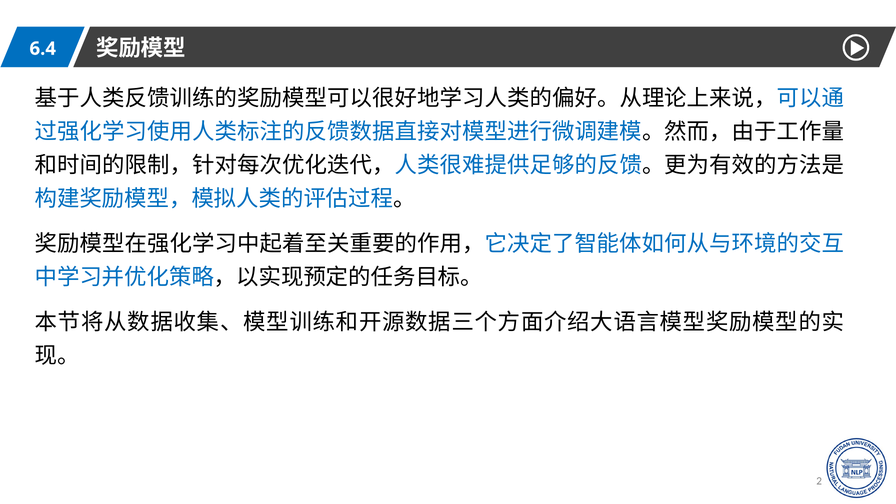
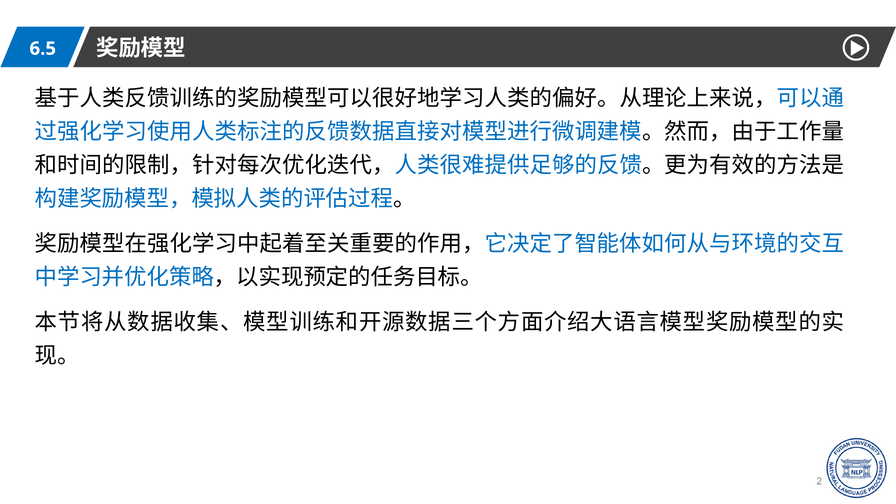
6.4: 6.4 -> 6.5
